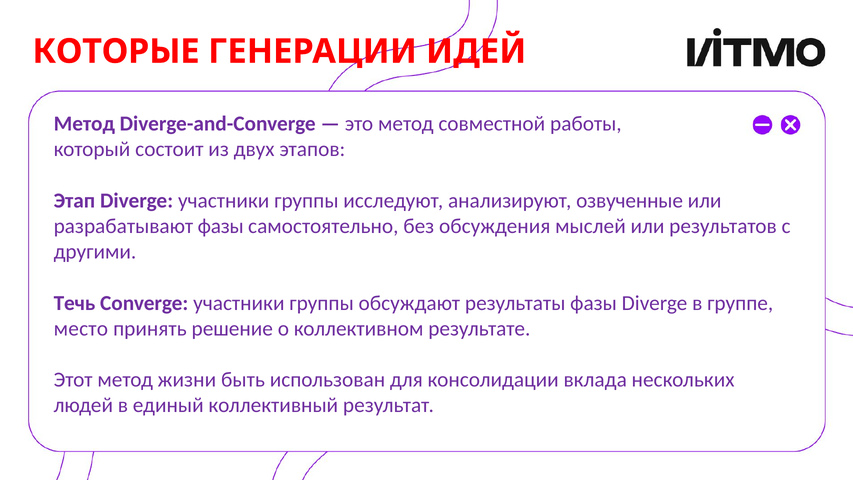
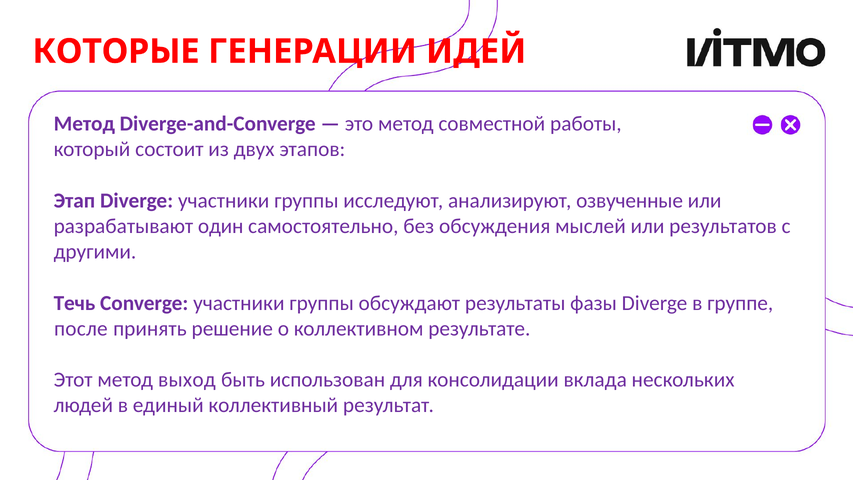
разрабатывают фазы: фазы -> один
место: место -> после
жизни: жизни -> выход
